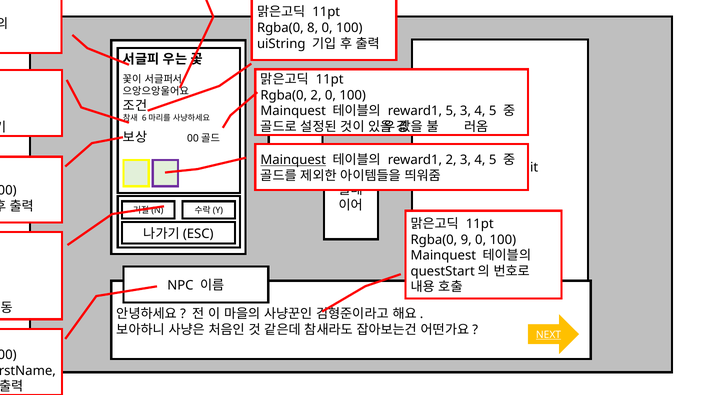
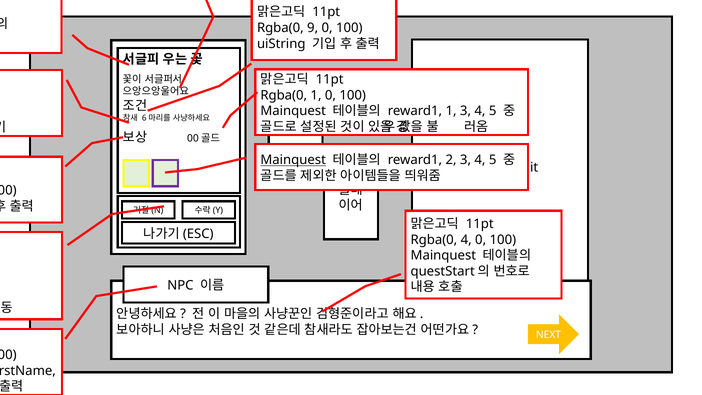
8: 8 -> 9
Rgba(0 2: 2 -> 1
reward1 5: 5 -> 1
Rgba(0 9: 9 -> 4
NEXT underline: present -> none
